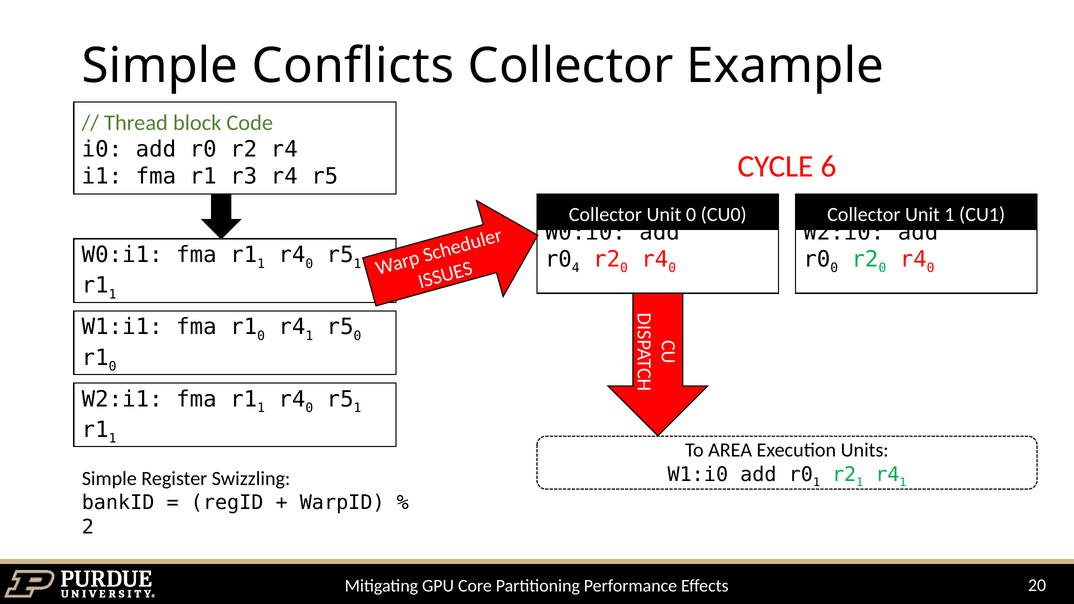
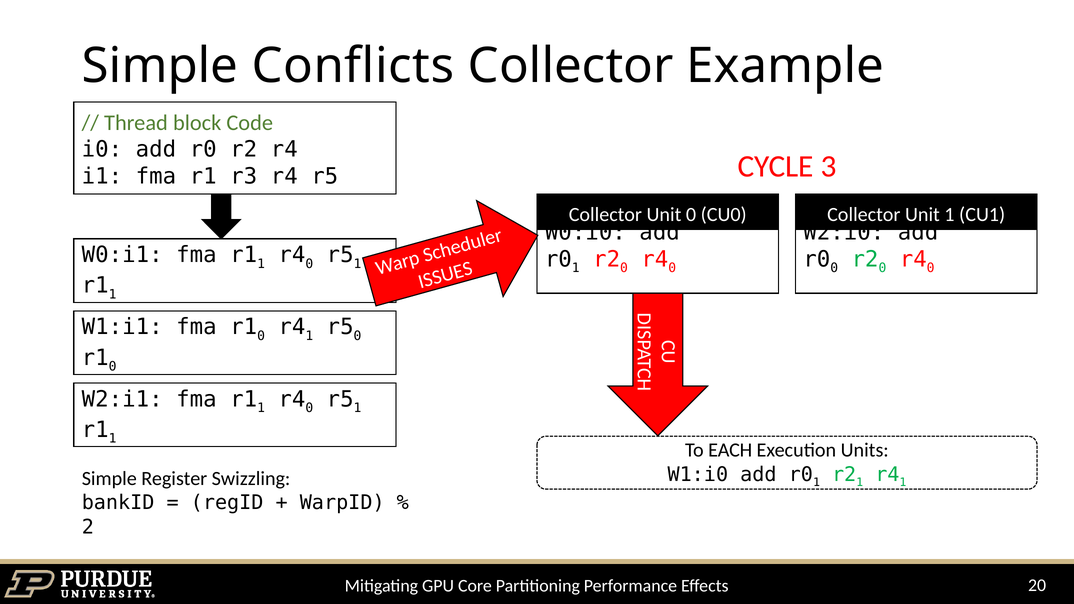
6: 6 -> 3
4 at (576, 268): 4 -> 1
AREA: AREA -> EACH
